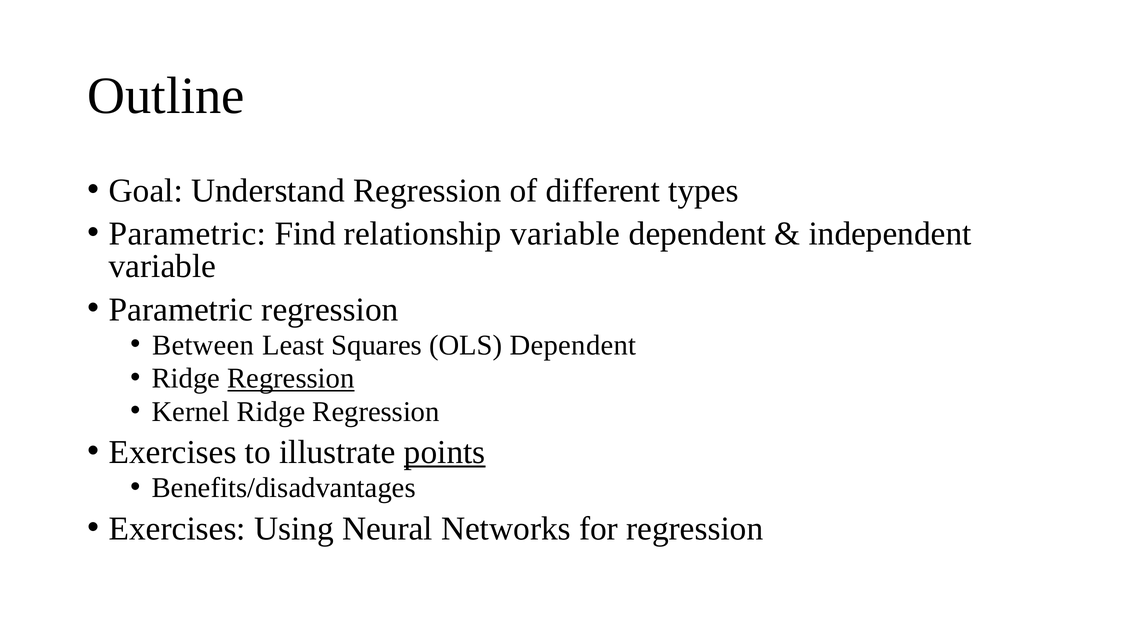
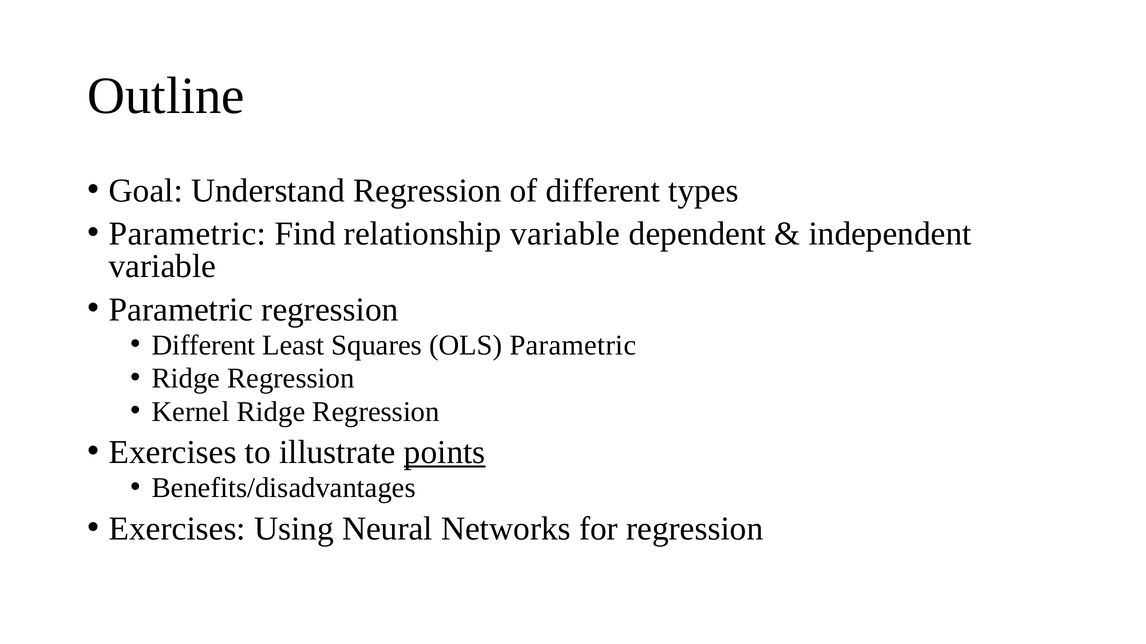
Between at (203, 346): Between -> Different
OLS Dependent: Dependent -> Parametric
Regression at (291, 379) underline: present -> none
